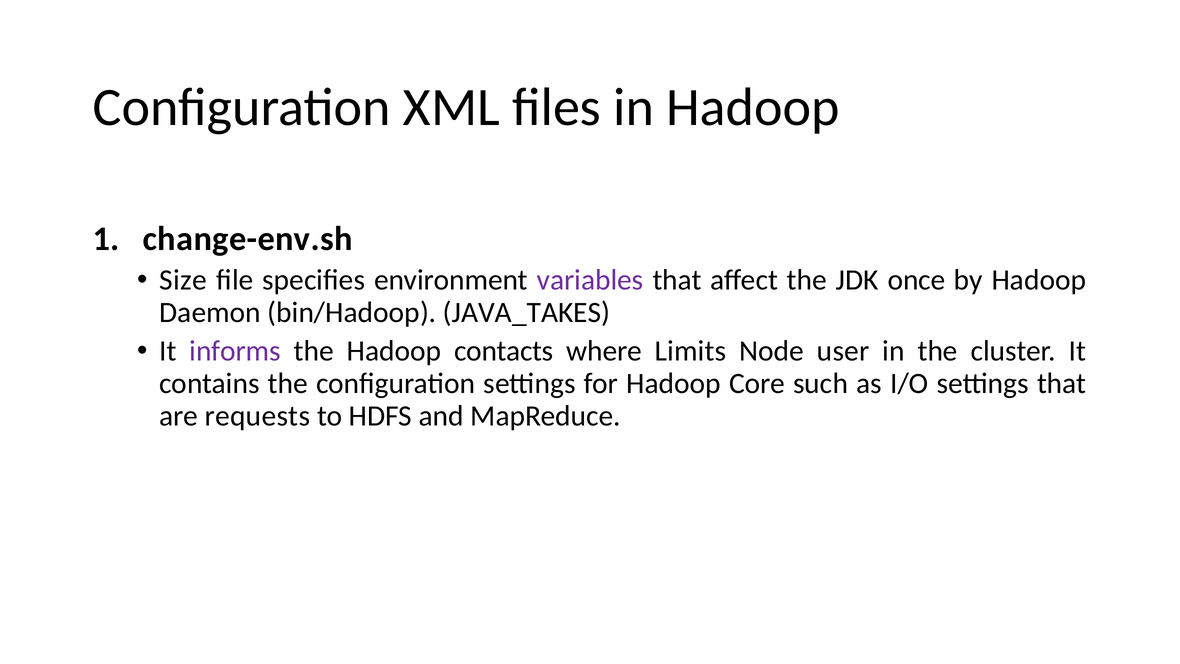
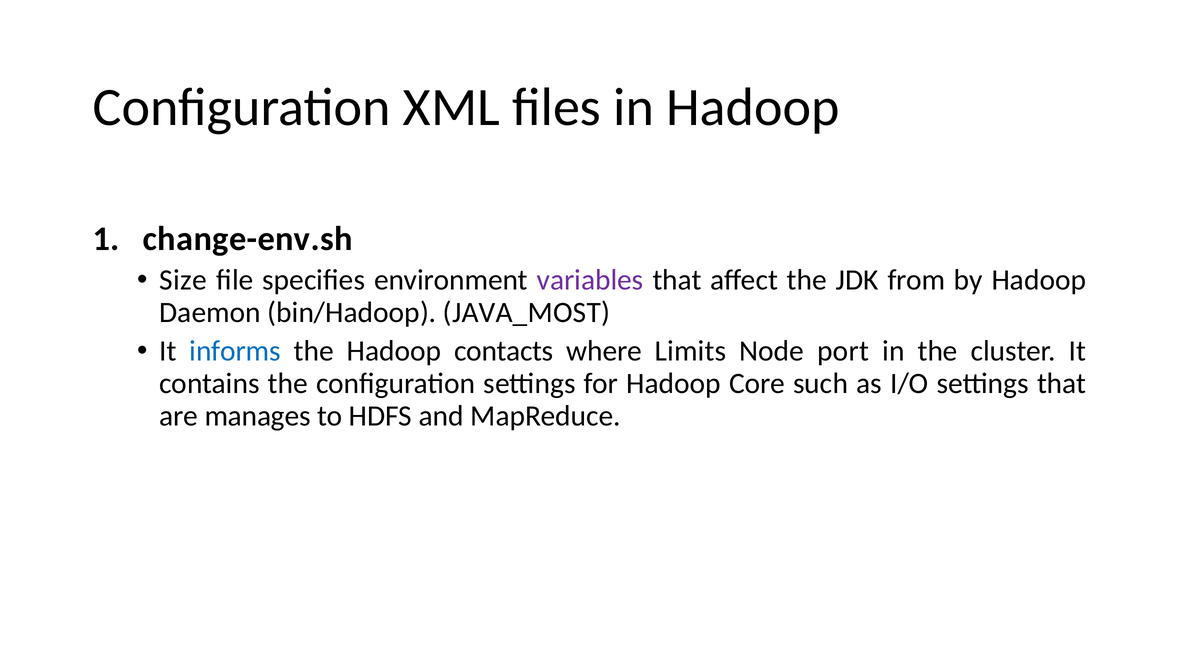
once: once -> from
JAVA_TAKES: JAVA_TAKES -> JAVA_MOST
informs colour: purple -> blue
user: user -> port
requests: requests -> manages
